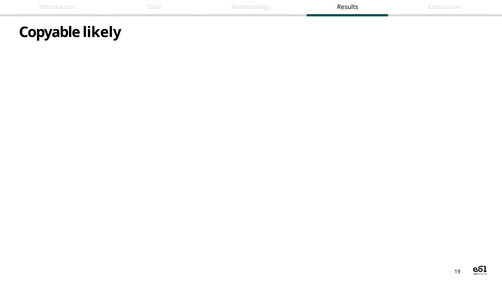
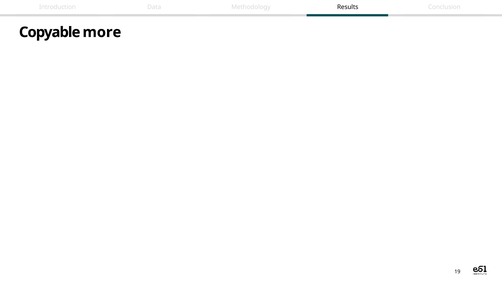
likely: likely -> more
